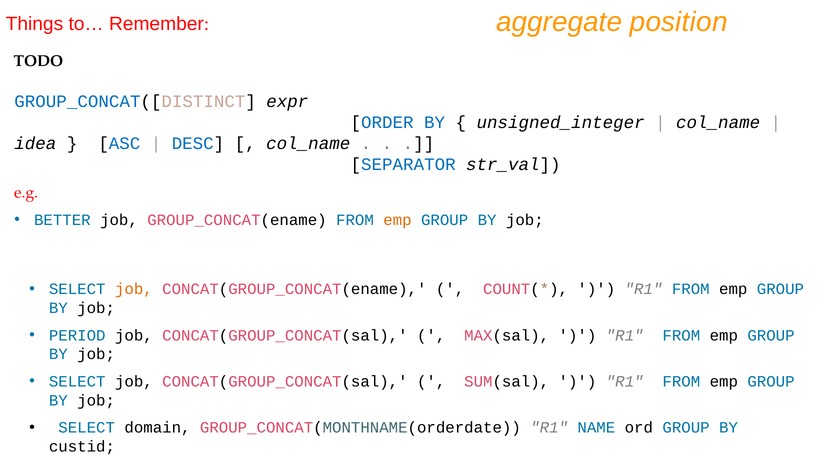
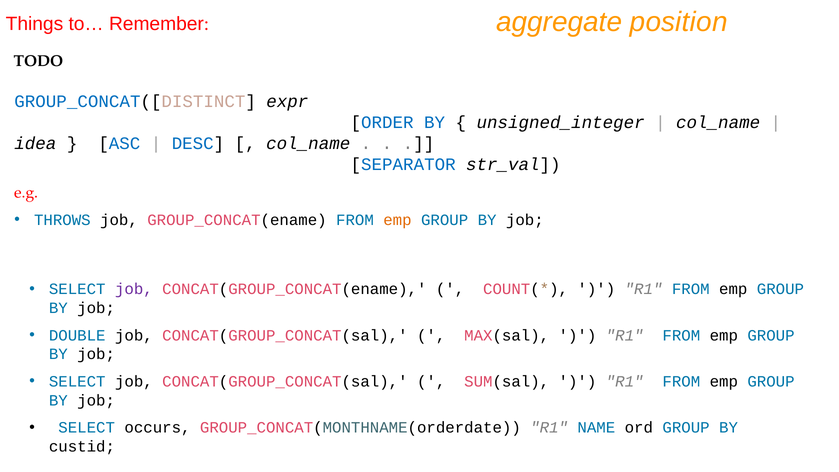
BETTER: BETTER -> THROWS
job at (134, 289) colour: orange -> purple
PERIOD: PERIOD -> DOUBLE
domain: domain -> occurs
